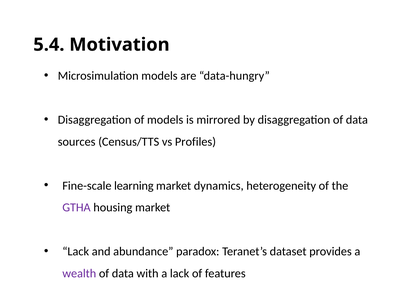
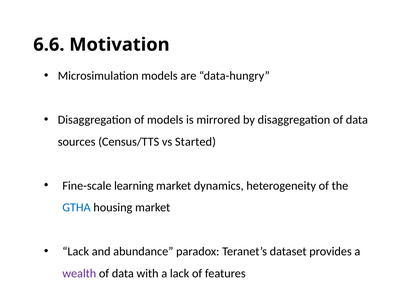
5.4: 5.4 -> 6.6
Profiles: Profiles -> Started
GTHA colour: purple -> blue
